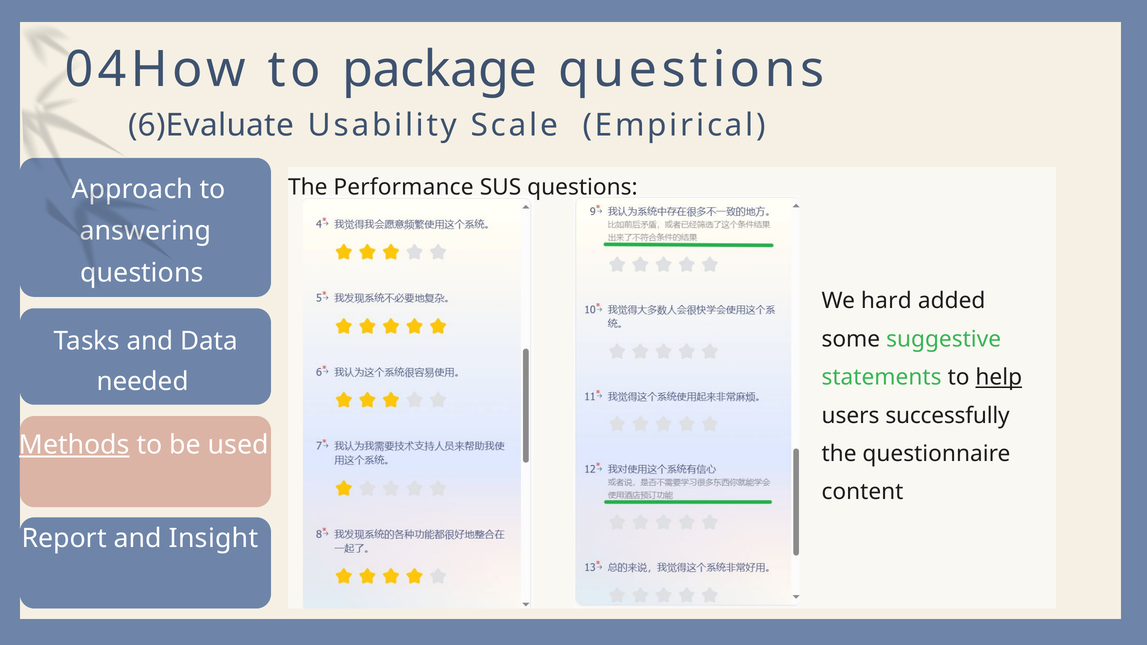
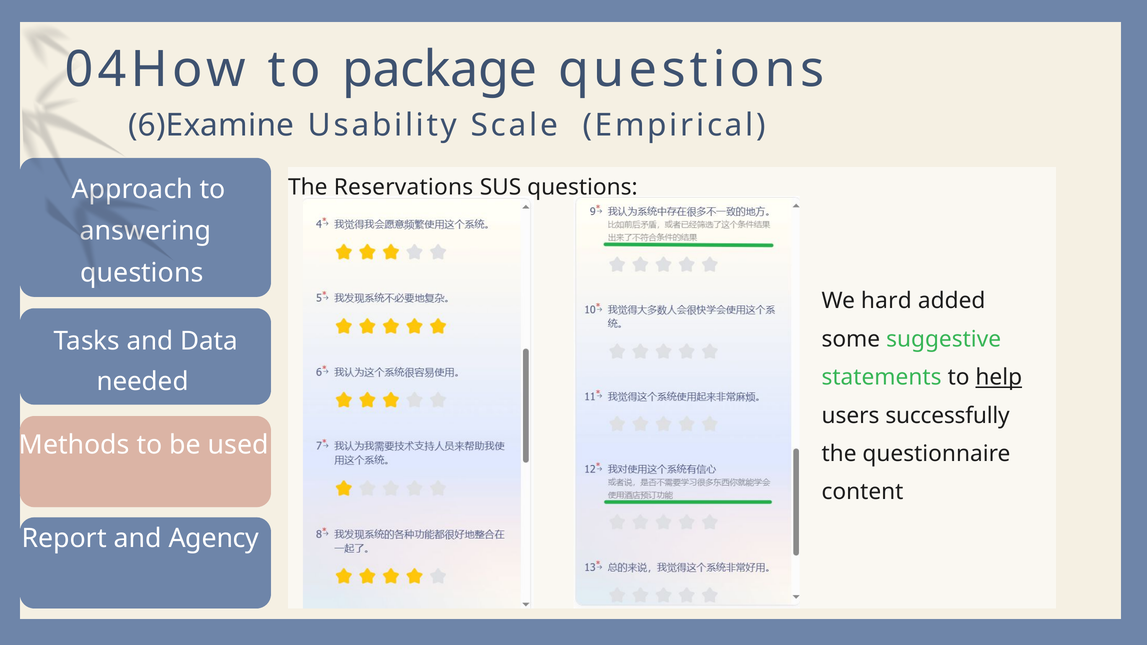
6)Evaluate: 6)Evaluate -> 6)Examine
Performance: Performance -> Reservations
Methods underline: present -> none
Insight: Insight -> Agency
